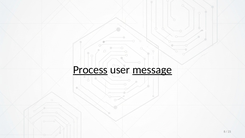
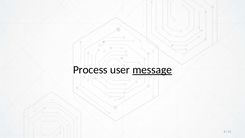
Process underline: present -> none
